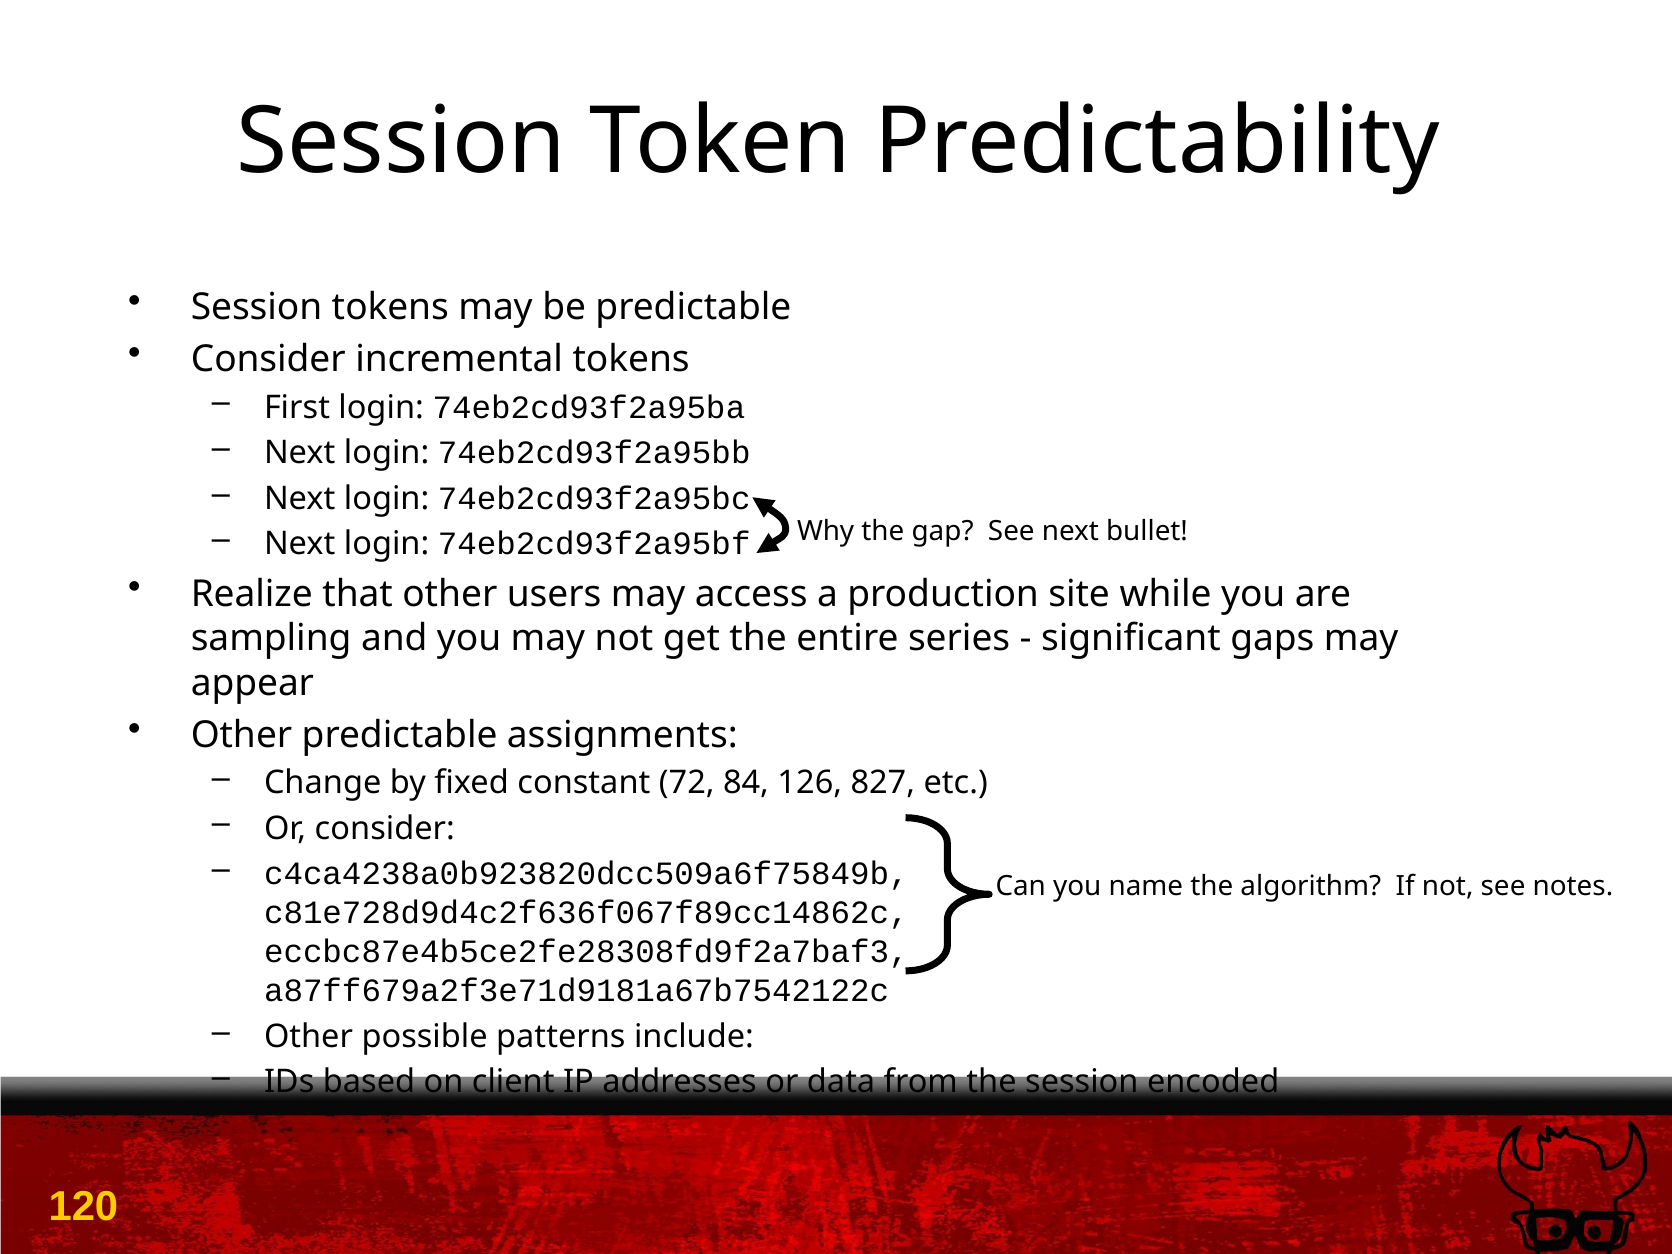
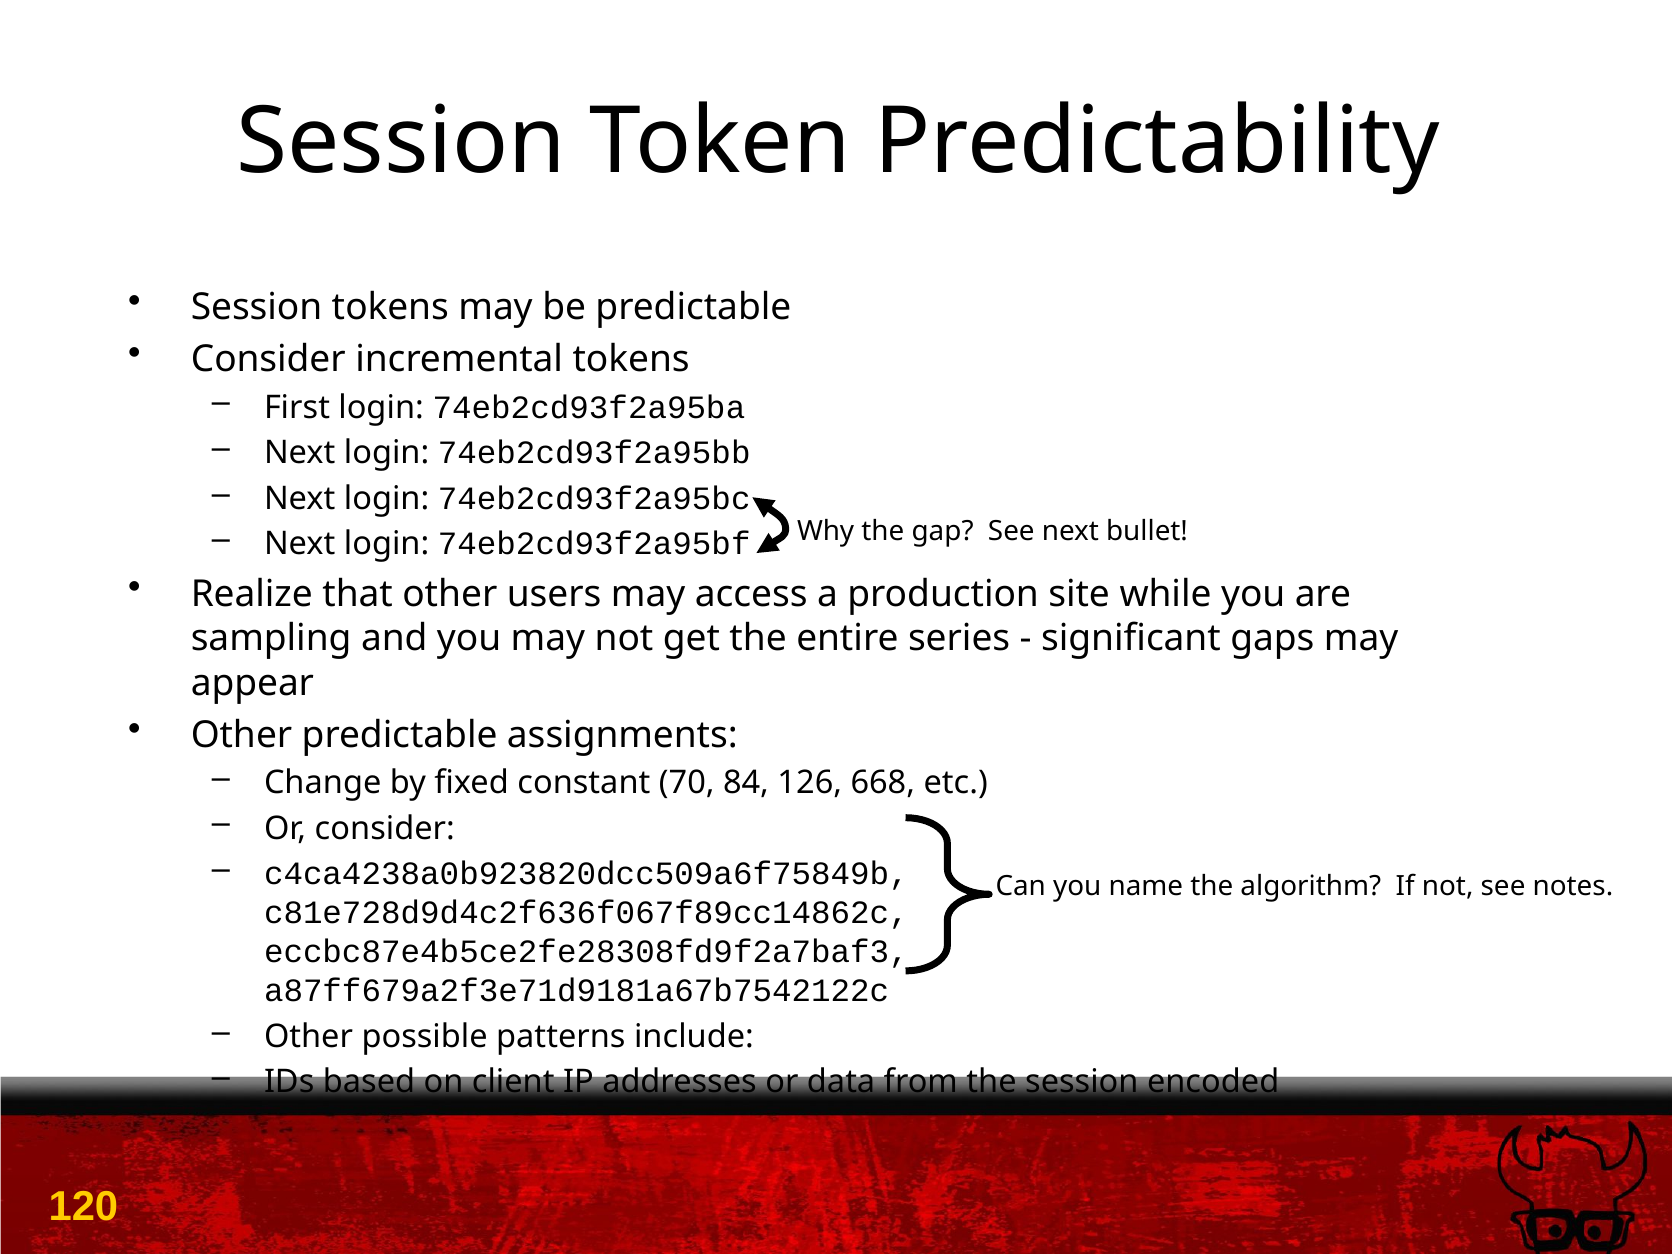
72: 72 -> 70
827: 827 -> 668
